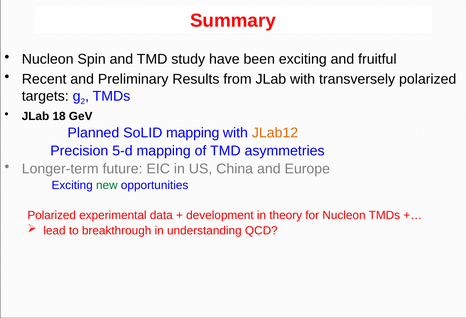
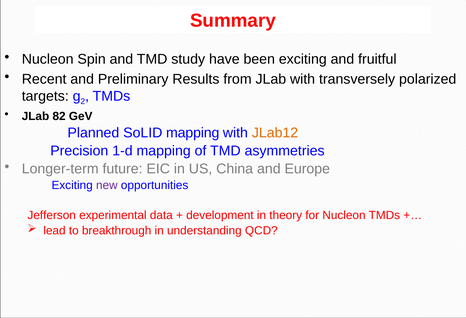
18: 18 -> 82
5-d: 5-d -> 1-d
new colour: green -> purple
Polarized at (52, 215): Polarized -> Jefferson
